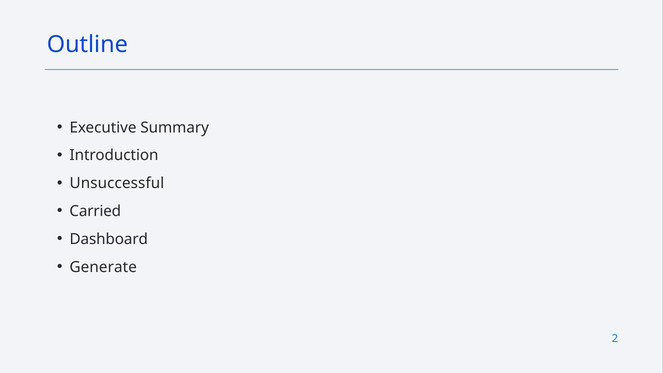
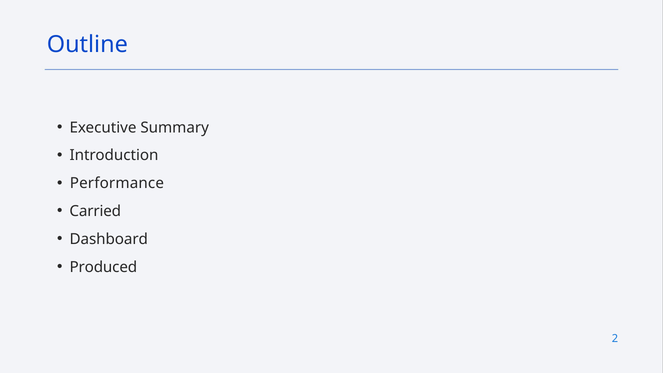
Unsuccessful: Unsuccessful -> Performance
Generate: Generate -> Produced
